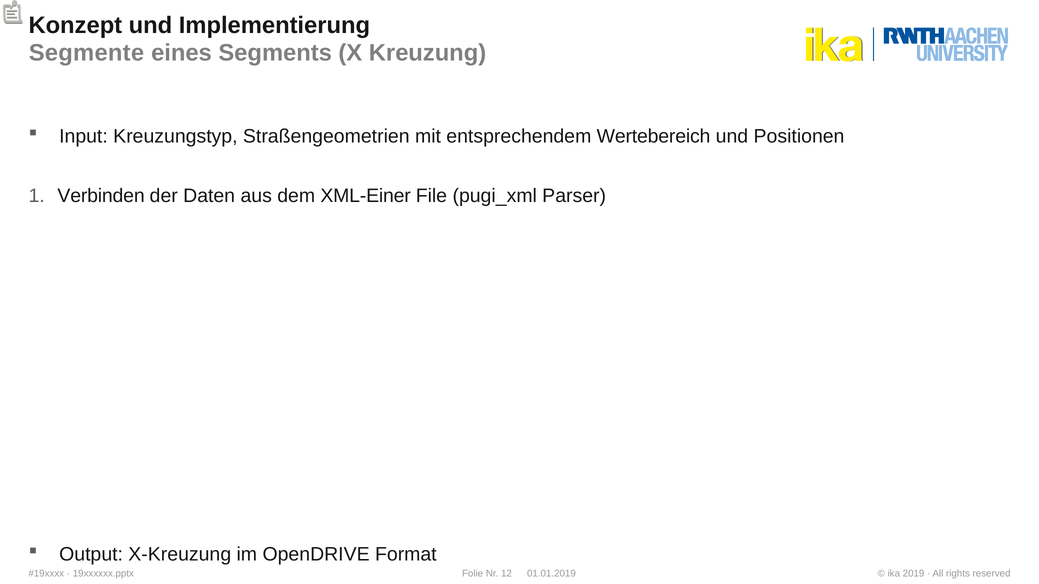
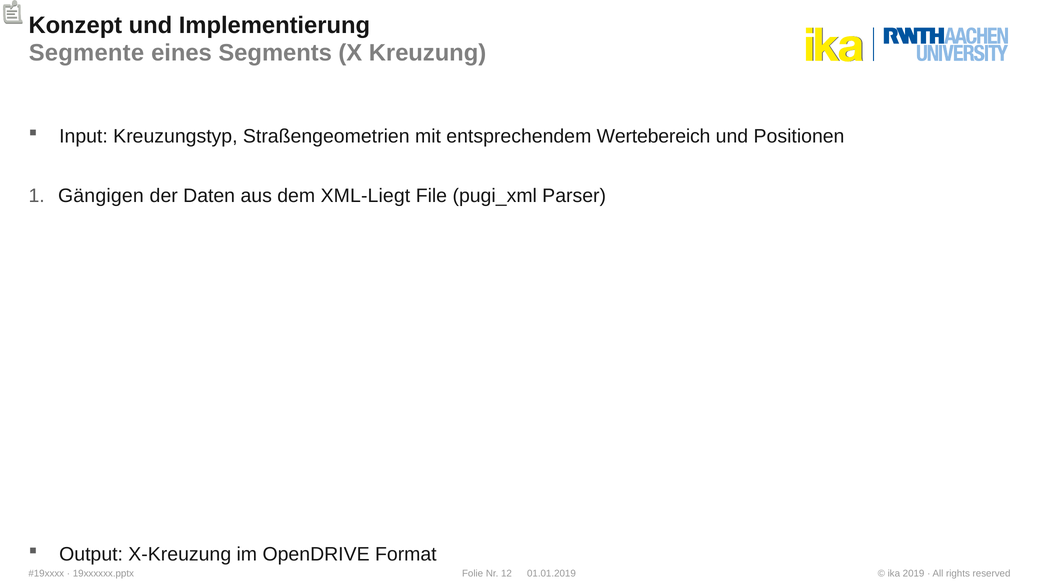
Verbinden: Verbinden -> Gängigen
XML-Einer: XML-Einer -> XML-Liegt
